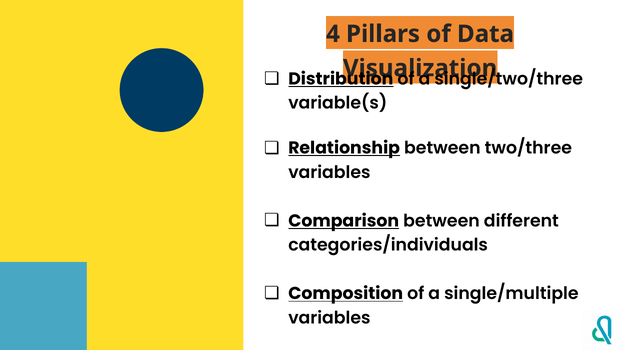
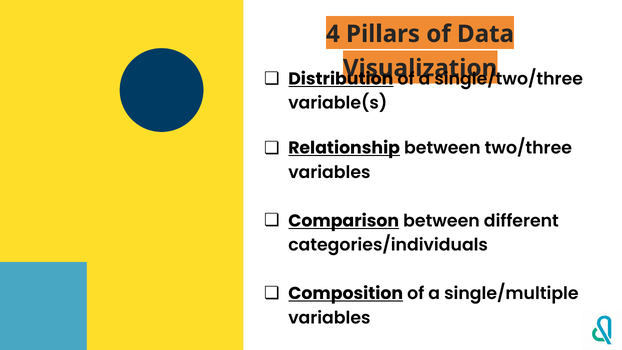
Composition underline: none -> present
